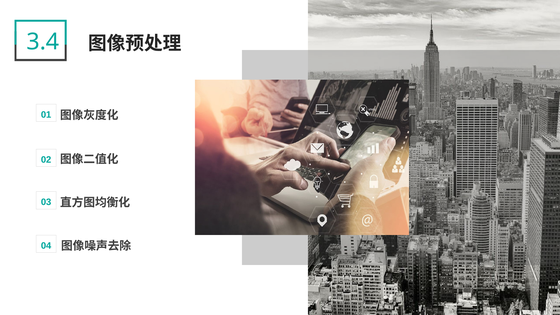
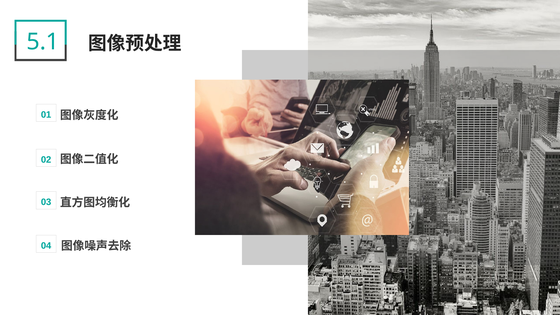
3.4: 3.4 -> 5.1
